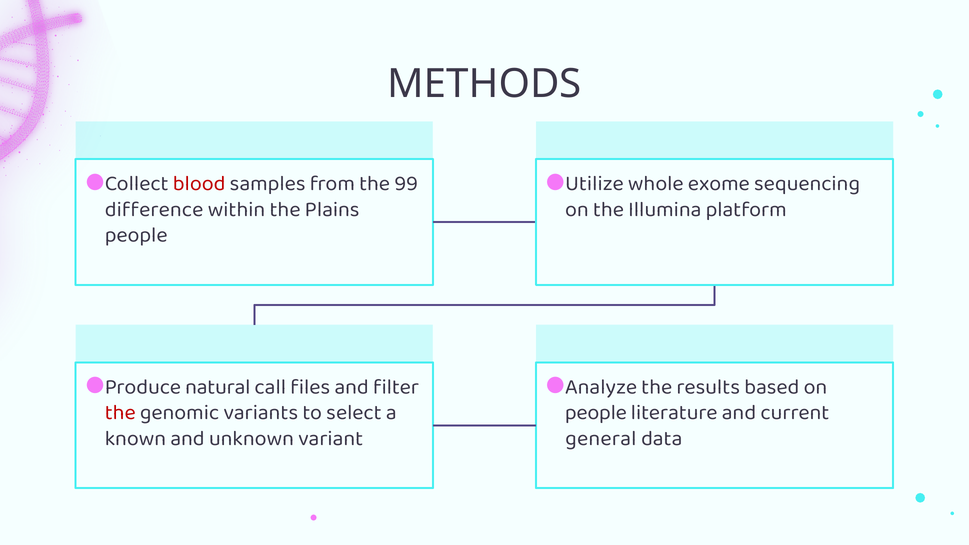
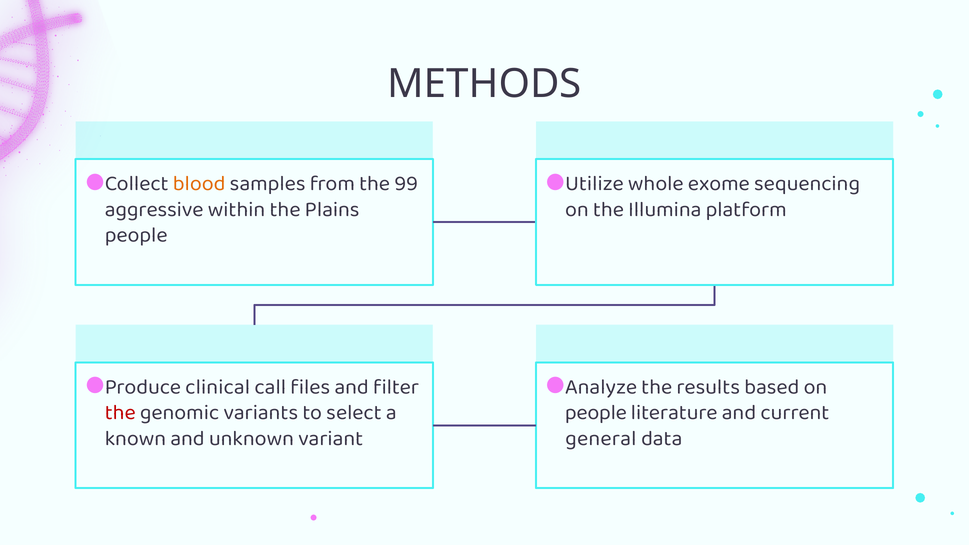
blood colour: red -> orange
difference: difference -> aggressive
natural: natural -> clinical
